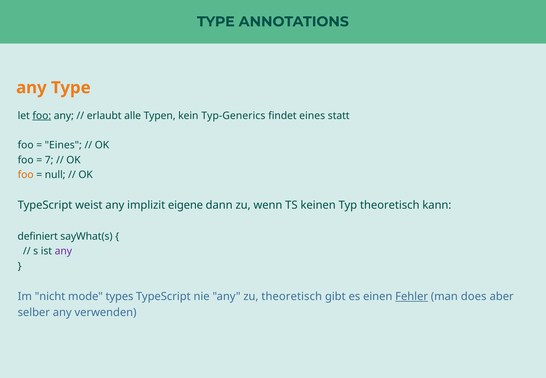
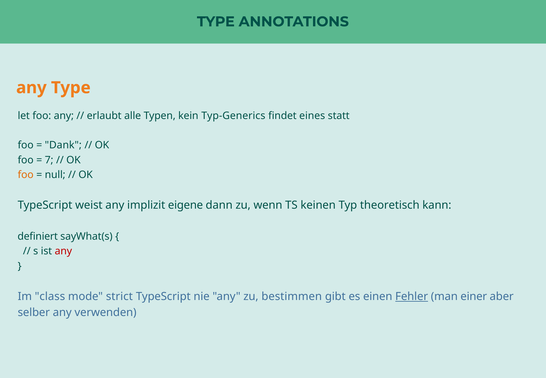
foo at (42, 116) underline: present -> none
Eines at (63, 145): Eines -> Dank
any at (63, 251) colour: purple -> red
nicht: nicht -> class
types: types -> strict
zu theoretisch: theoretisch -> bestimmen
does: does -> einer
